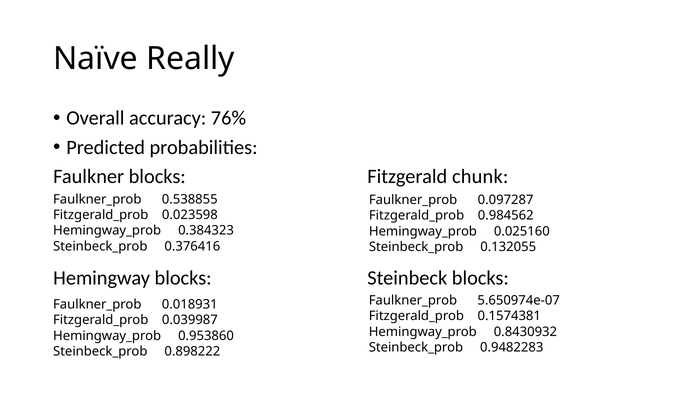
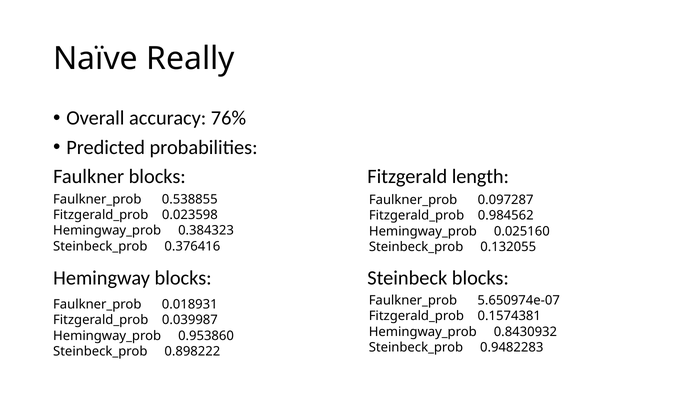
chunk: chunk -> length
